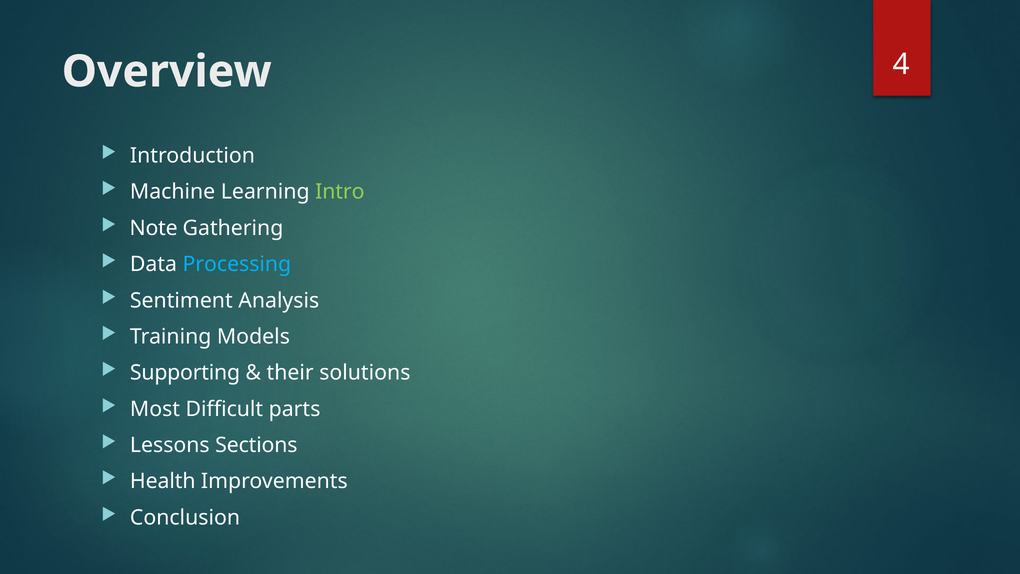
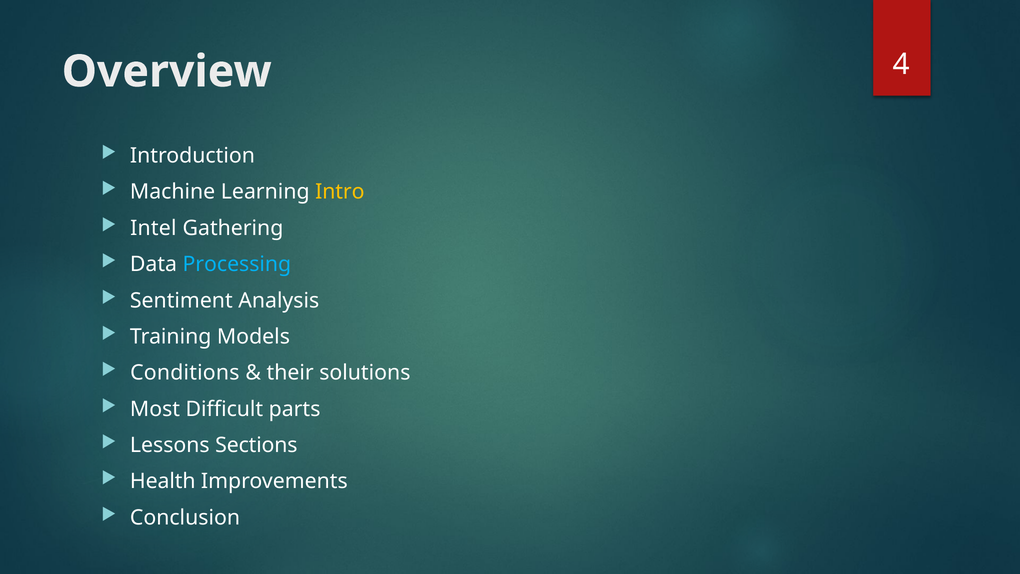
Intro colour: light green -> yellow
Note: Note -> Intel
Supporting: Supporting -> Conditions
